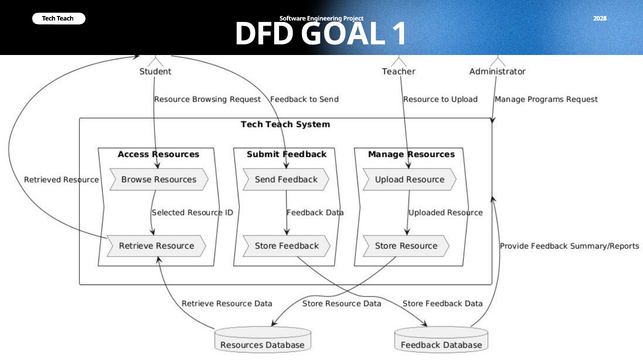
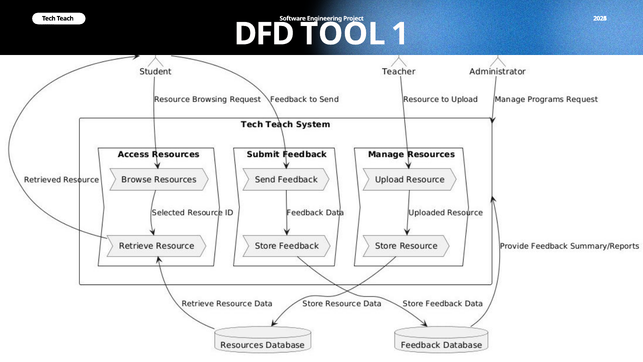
GOAL: GOAL -> TOOL
